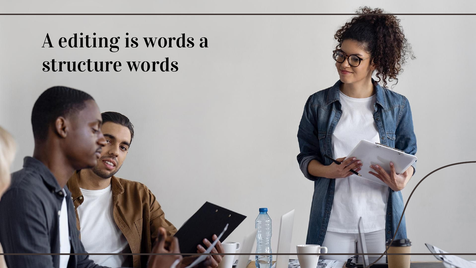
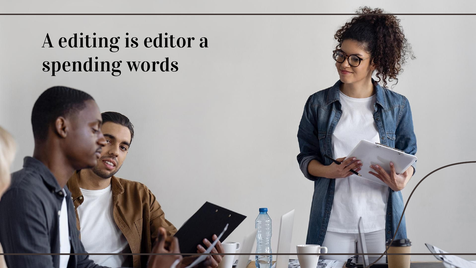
is words: words -> editor
structure: structure -> spending
